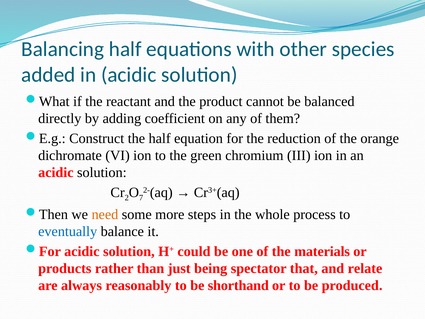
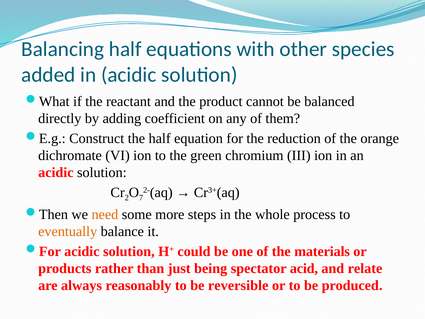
eventually colour: blue -> orange
that: that -> acid
shorthand: shorthand -> reversible
